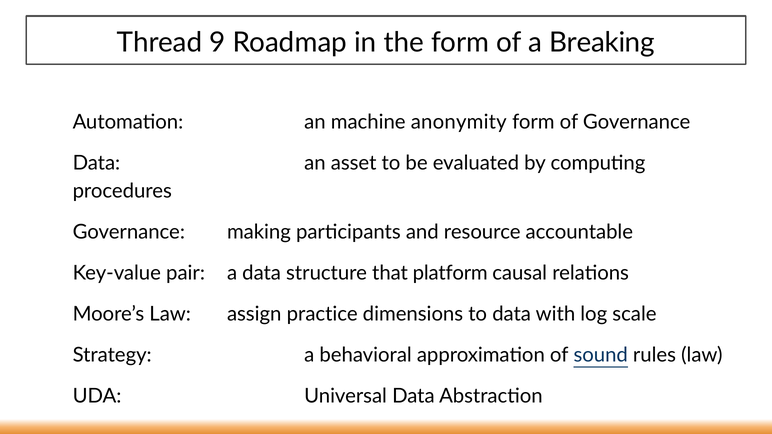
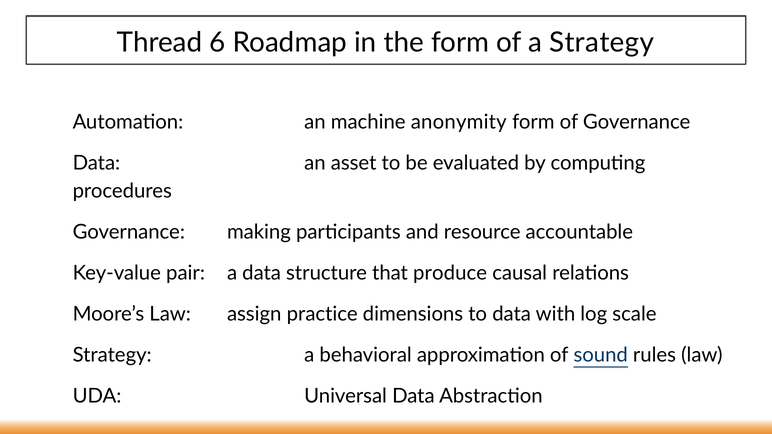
9: 9 -> 6
a Breaking: Breaking -> Strategy
platform: platform -> produce
